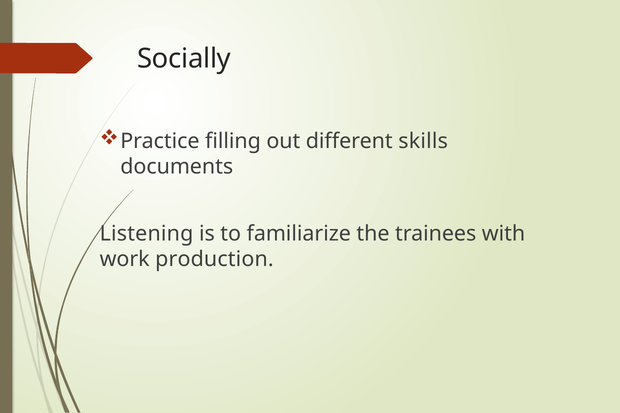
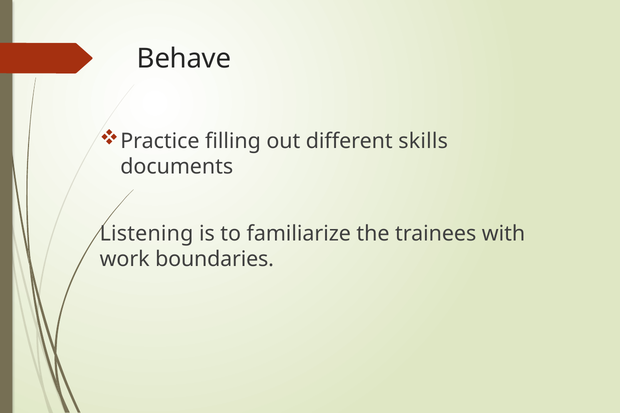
Socially: Socially -> Behave
production: production -> boundaries
